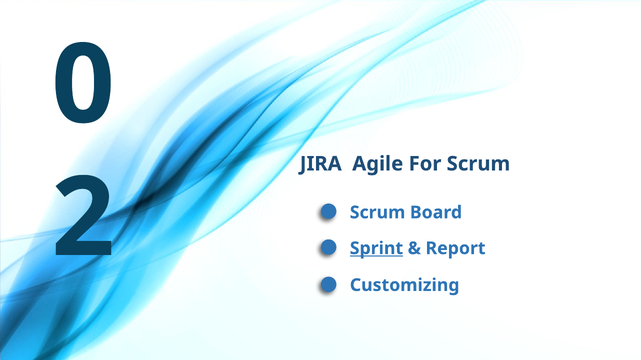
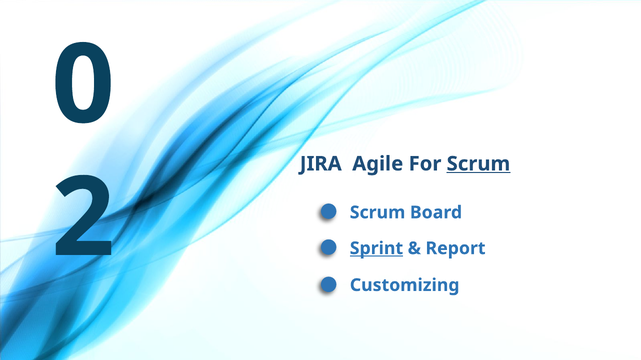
Scrum at (478, 164) underline: none -> present
